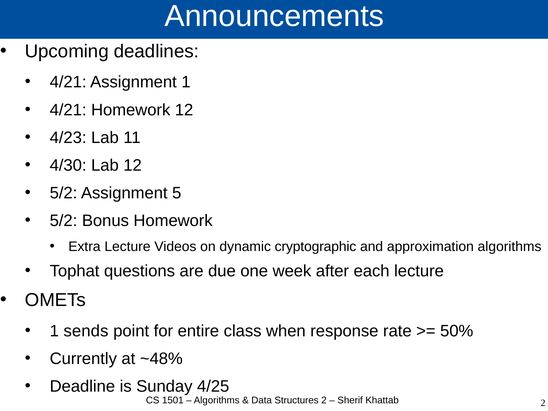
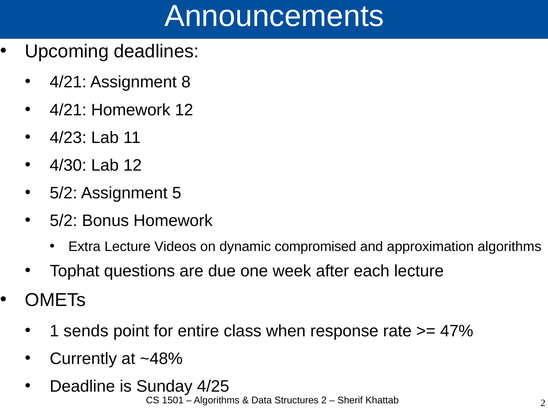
Assignment 1: 1 -> 8
cryptographic: cryptographic -> compromised
50%: 50% -> 47%
